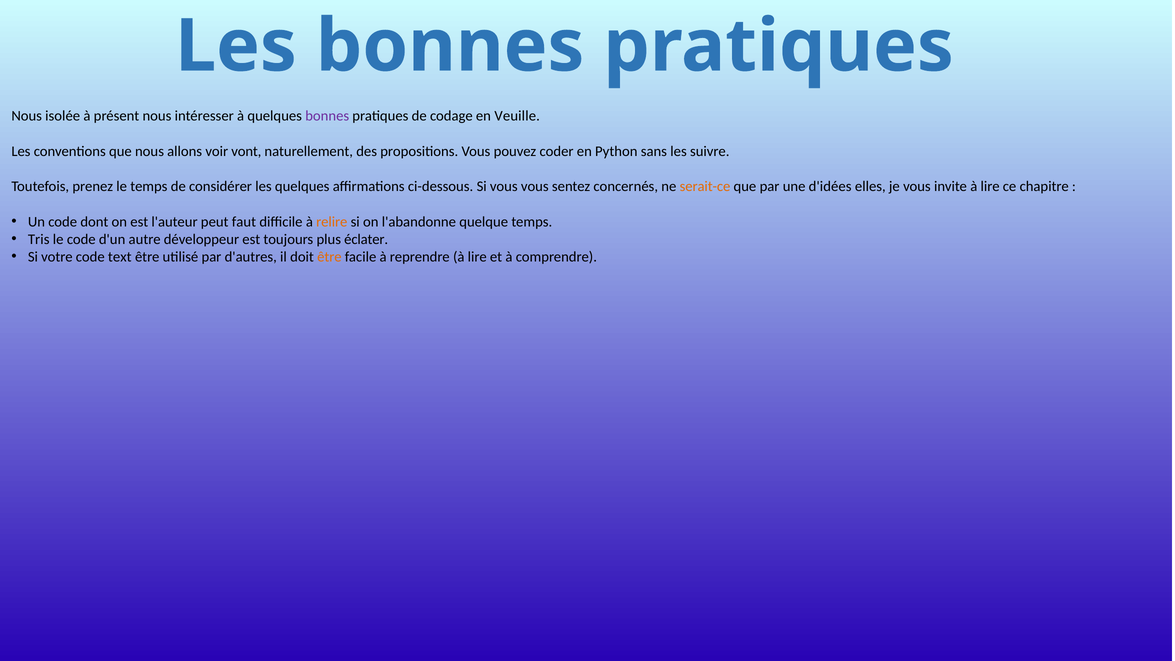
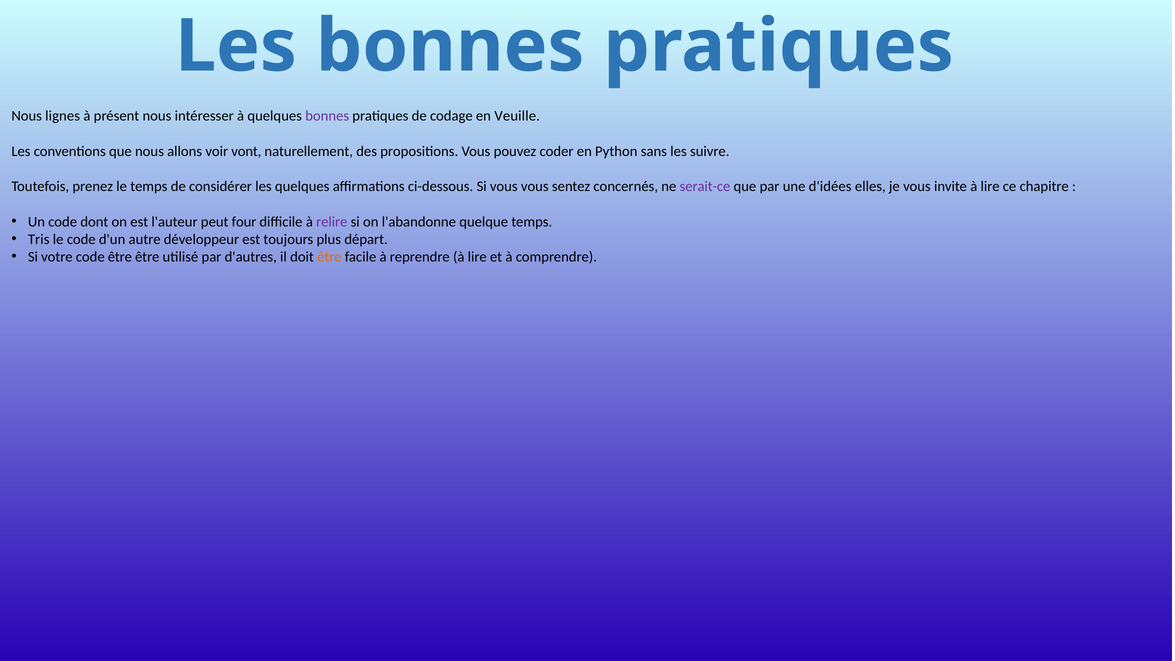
isolée: isolée -> lignes
serait-ce colour: orange -> purple
faut: faut -> four
relire colour: orange -> purple
éclater: éclater -> départ
code text: text -> être
